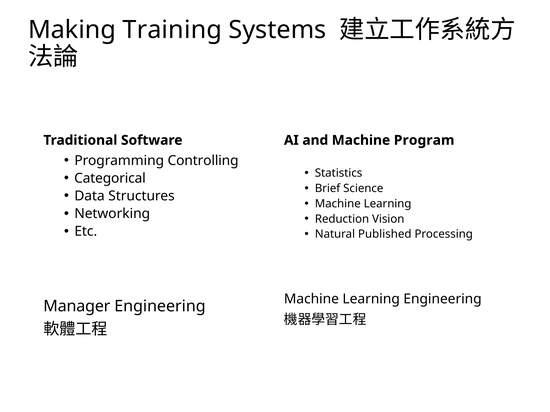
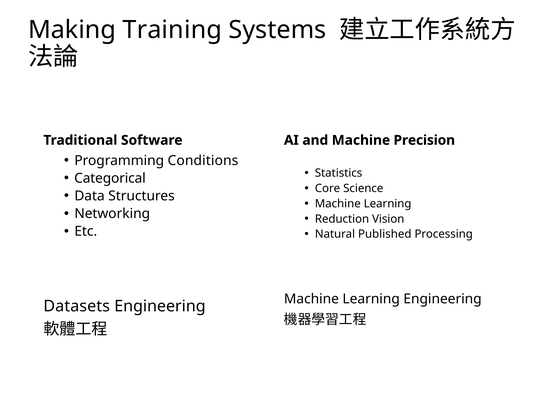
Program: Program -> Precision
Controlling: Controlling -> Conditions
Brief: Brief -> Core
Manager: Manager -> Datasets
